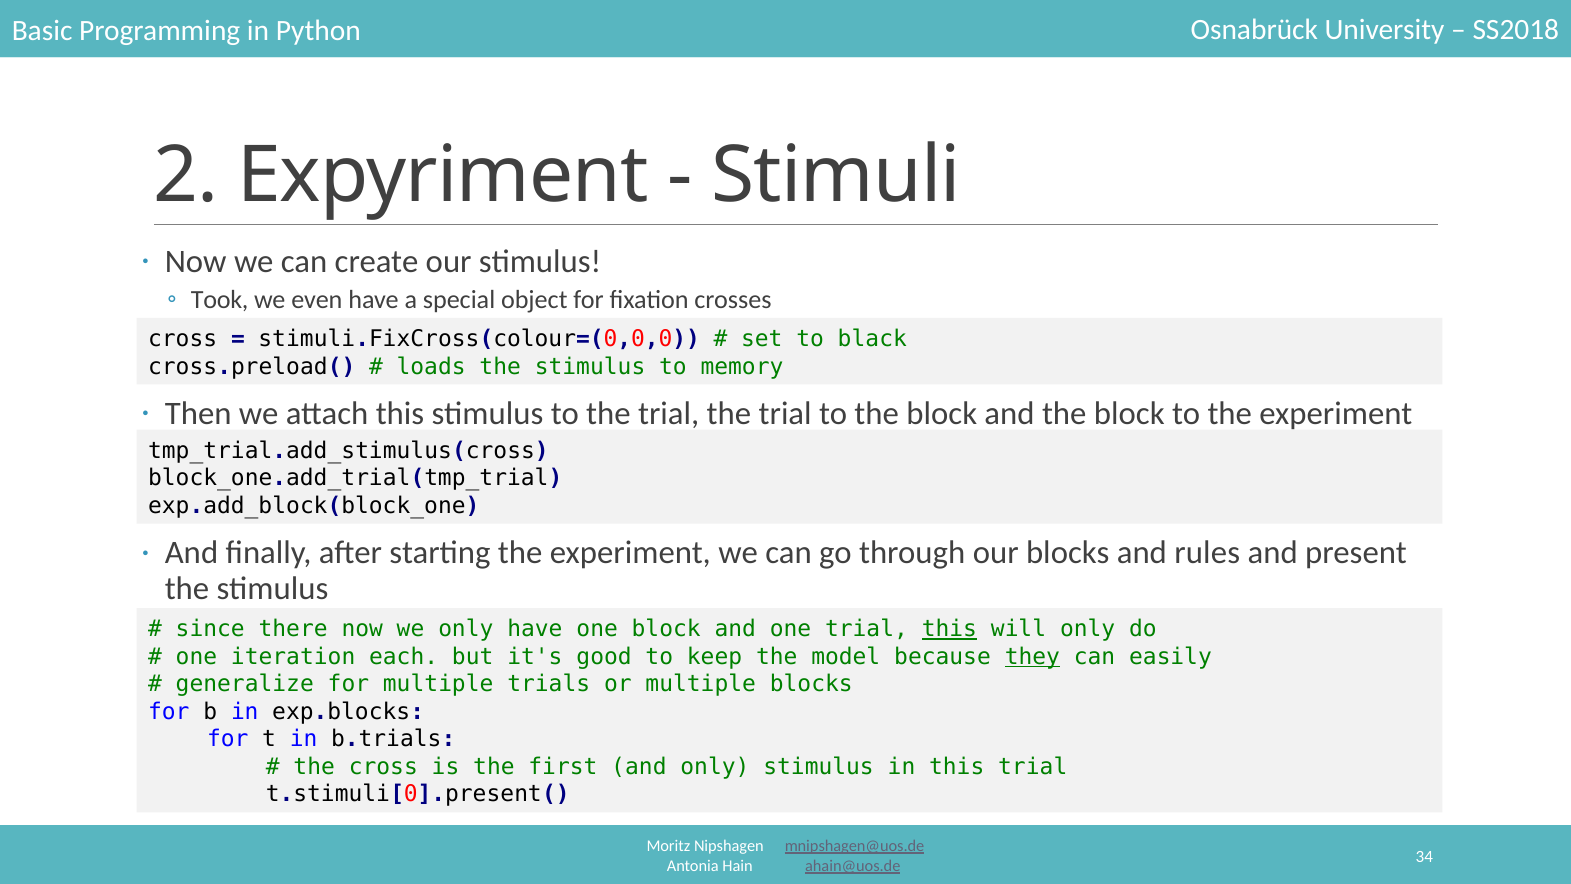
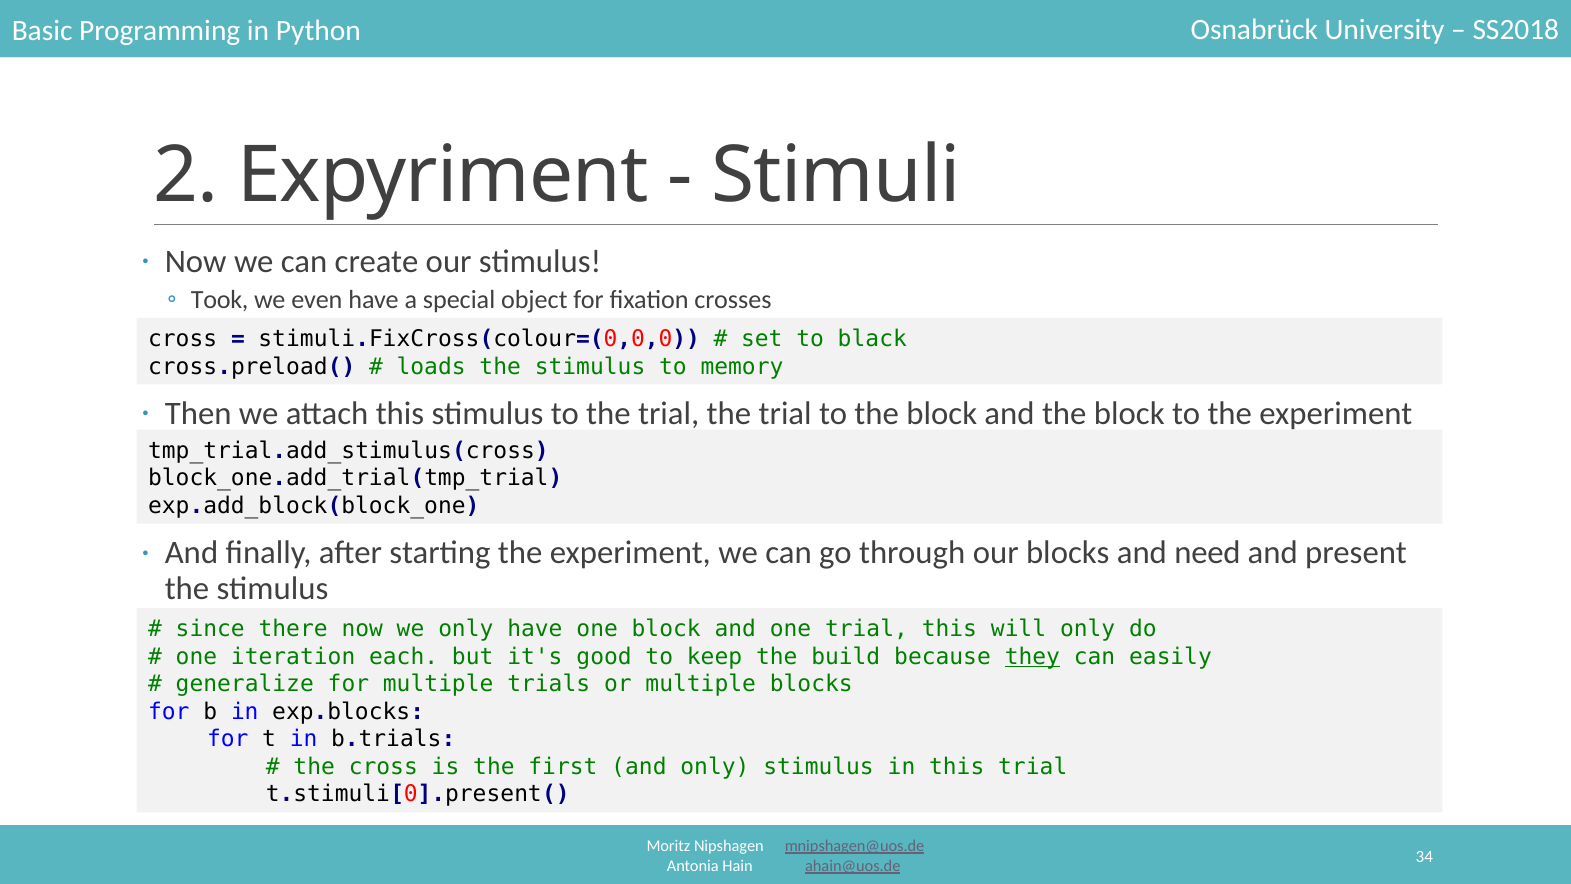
rules: rules -> need
this at (949, 629) underline: present -> none
model: model -> build
